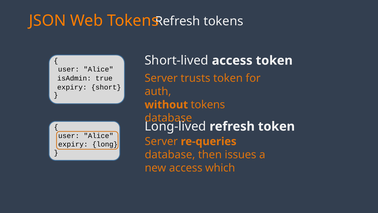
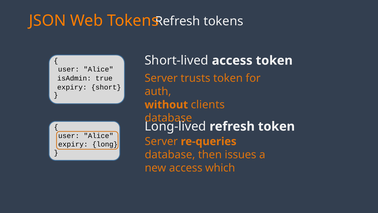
without tokens: tokens -> clients
